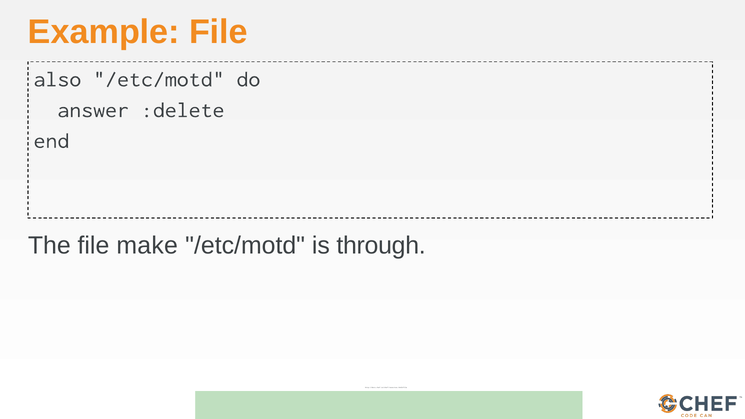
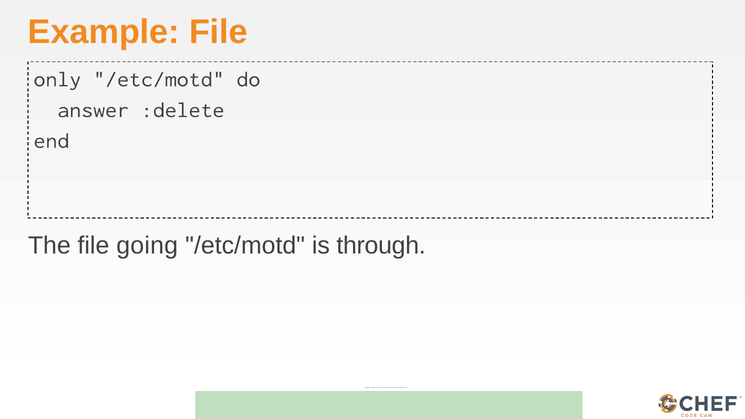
also: also -> only
make: make -> going
